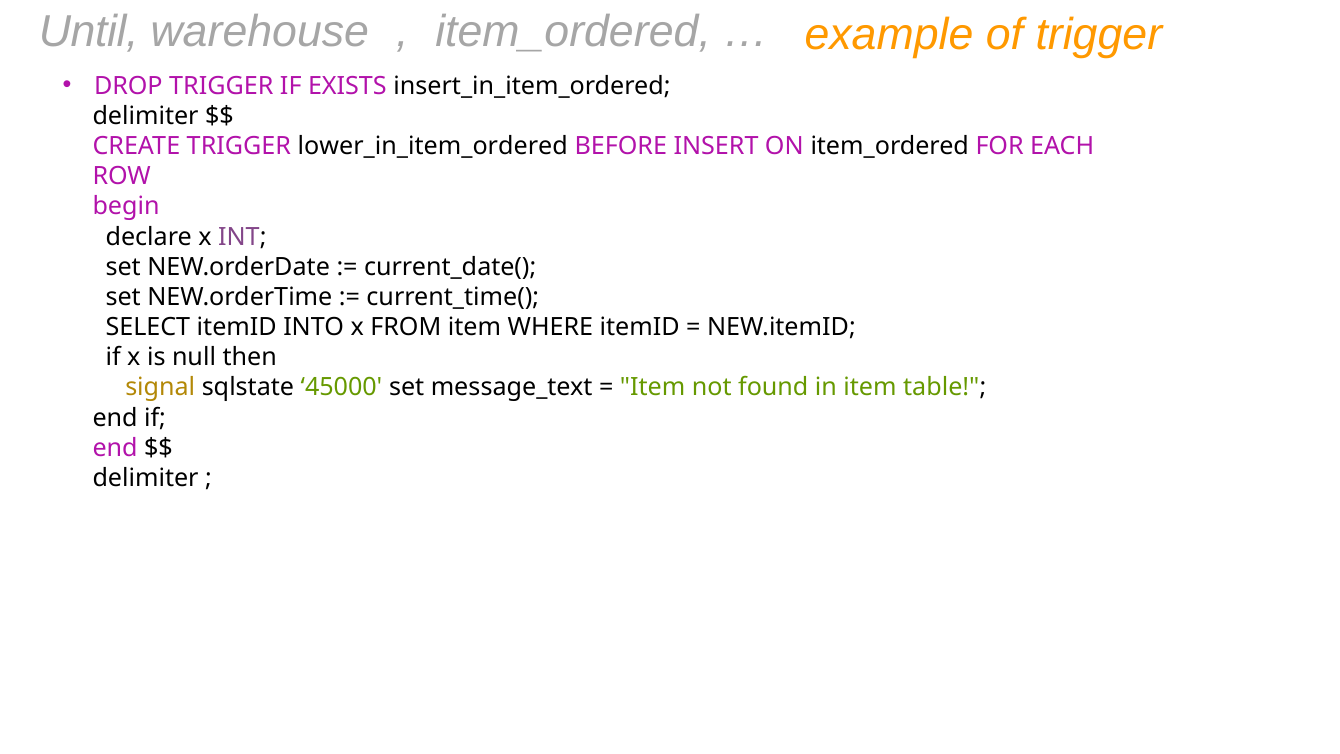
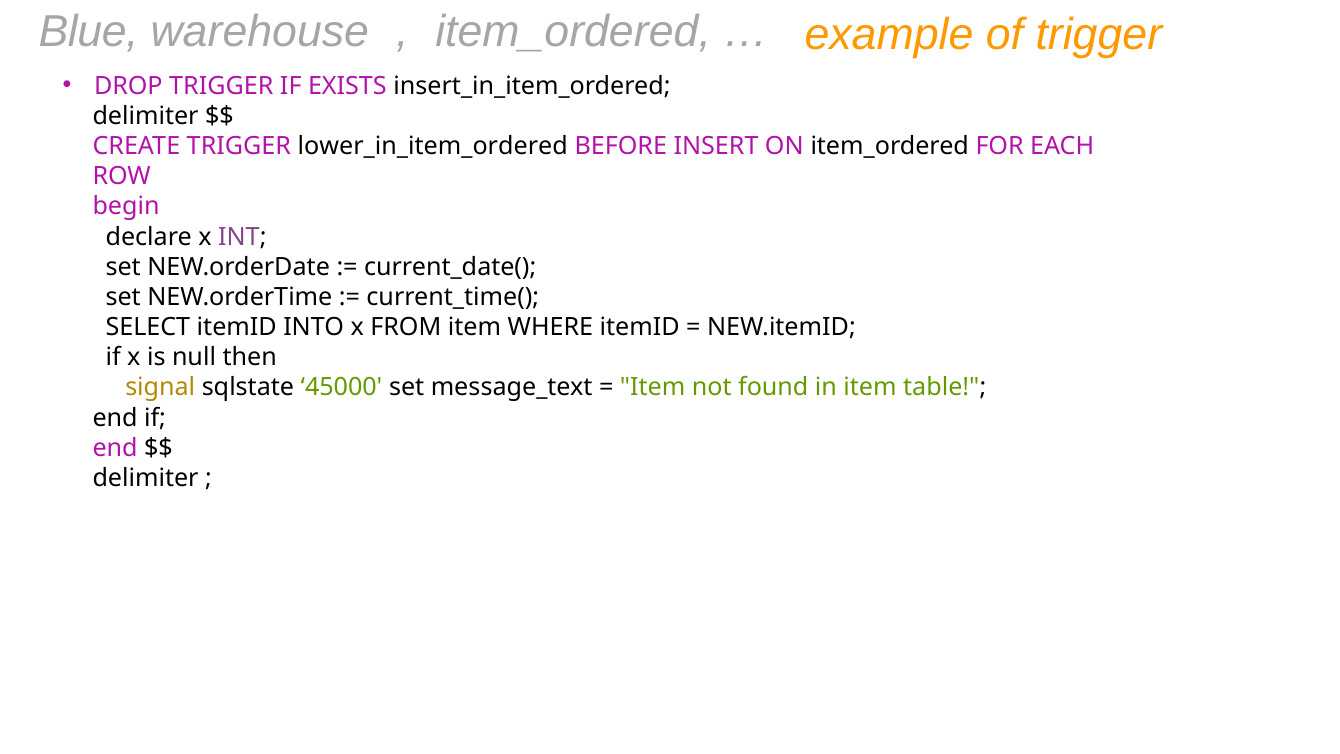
Until: Until -> Blue
